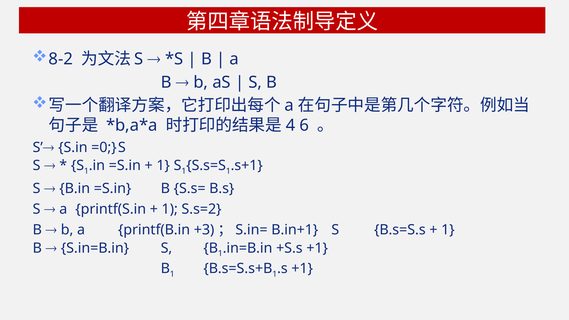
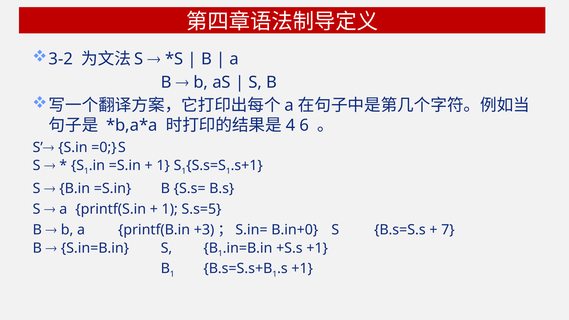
8-2: 8-2 -> 3-2
S.s=2: S.s=2 -> S.s=5
B.in+1: B.in+1 -> B.in+0
1 at (448, 230): 1 -> 7
